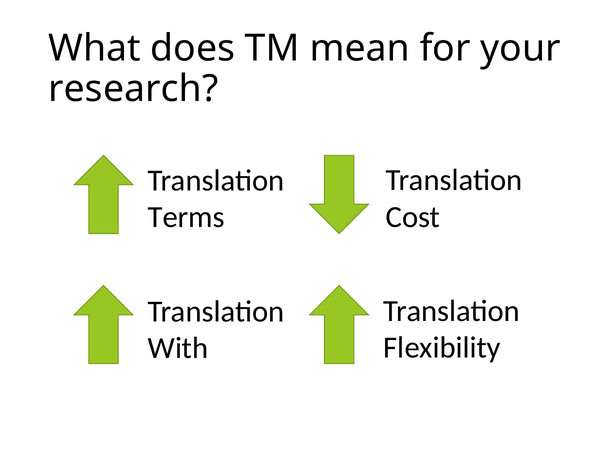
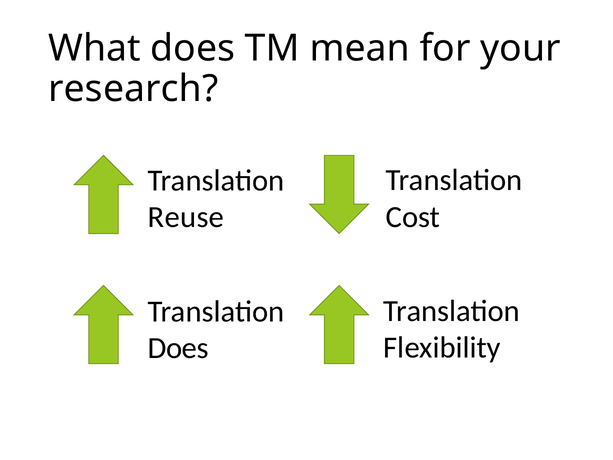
Terms: Terms -> Reuse
With at (178, 348): With -> Does
